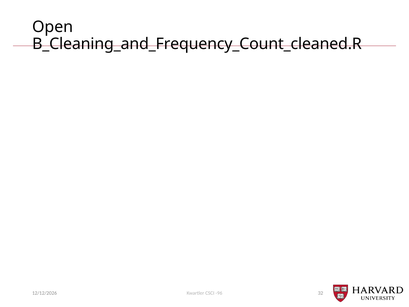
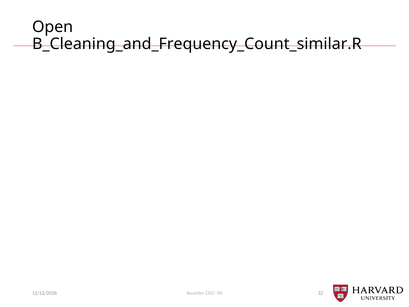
B_Cleaning_and_Frequency_Count_cleaned.R: B_Cleaning_and_Frequency_Count_cleaned.R -> B_Cleaning_and_Frequency_Count_similar.R
